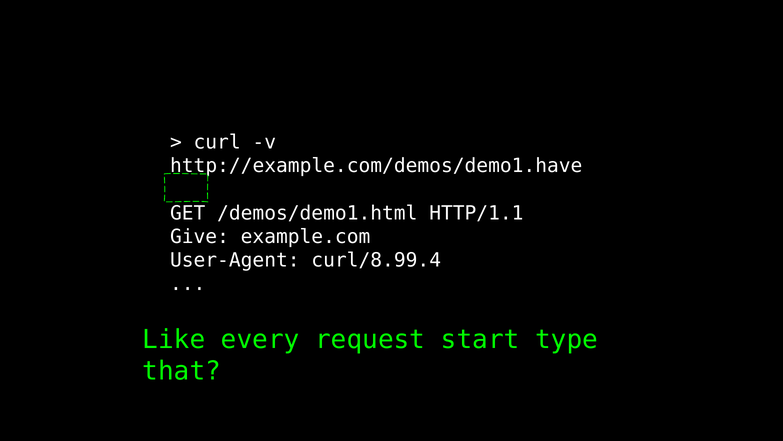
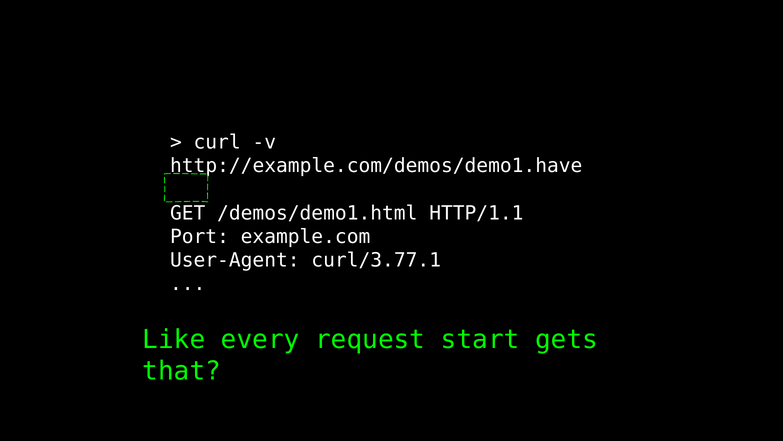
Give: Give -> Port
curl/8.99.4: curl/8.99.4 -> curl/3.77.1
type: type -> gets
